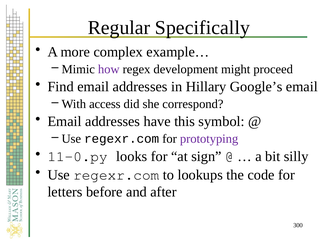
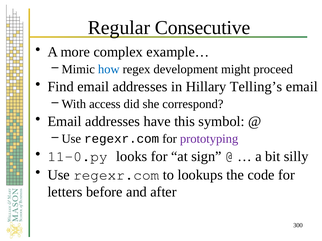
Specifically: Specifically -> Consecutive
how colour: purple -> blue
Google’s: Google’s -> Telling’s
